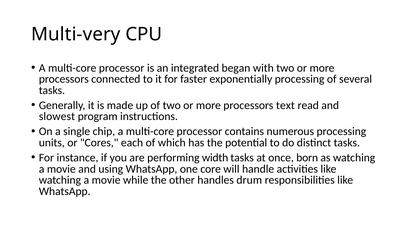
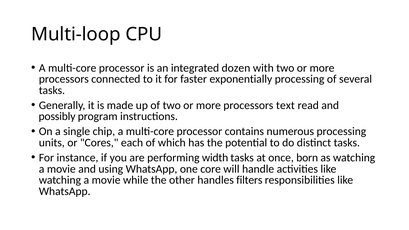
Multi-very: Multi-very -> Multi-loop
began: began -> dozen
slowest: slowest -> possibly
drum: drum -> filters
